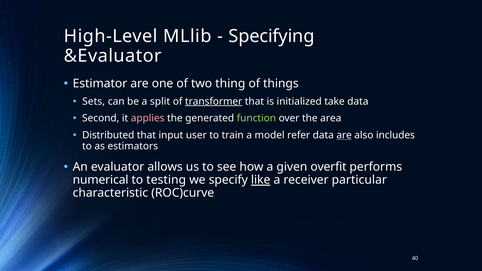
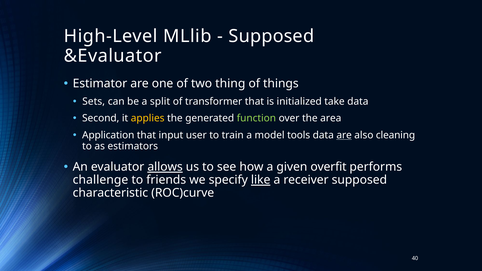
Specifying at (272, 36): Specifying -> Supposed
transformer underline: present -> none
applies colour: pink -> yellow
Distributed: Distributed -> Application
refer: refer -> tools
includes: includes -> cleaning
allows underline: none -> present
numerical: numerical -> challenge
testing: testing -> friends
receiver particular: particular -> supposed
